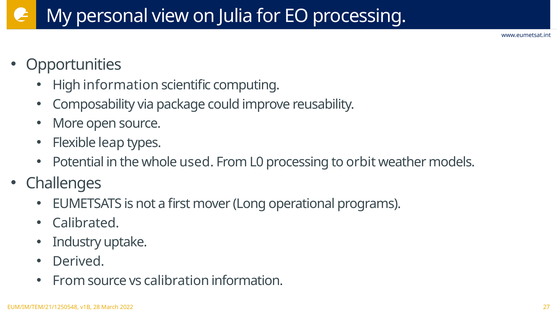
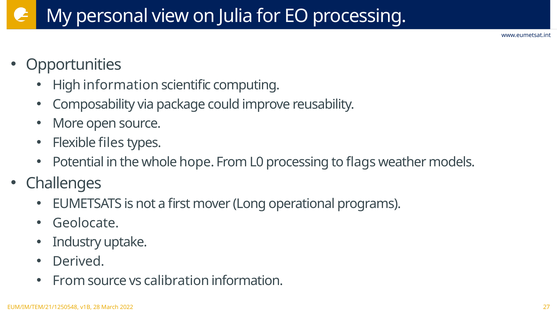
leap: leap -> files
used: used -> hope
orbit: orbit -> flags
Calibrated: Calibrated -> Geolocate
